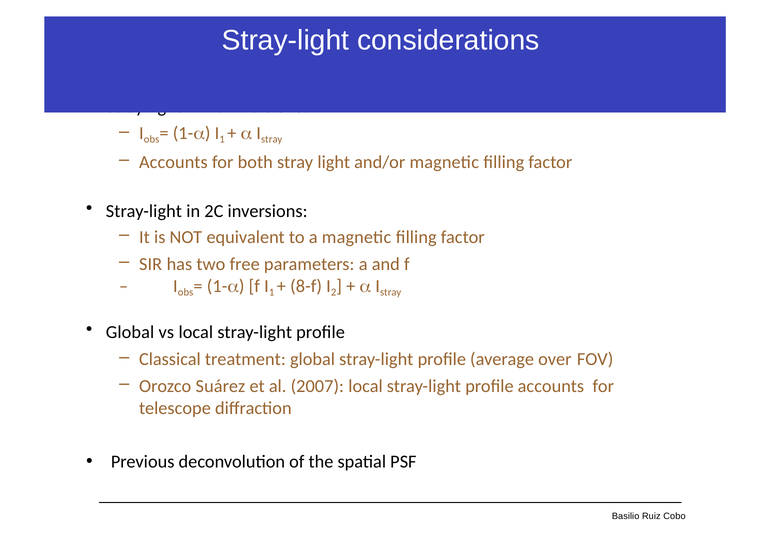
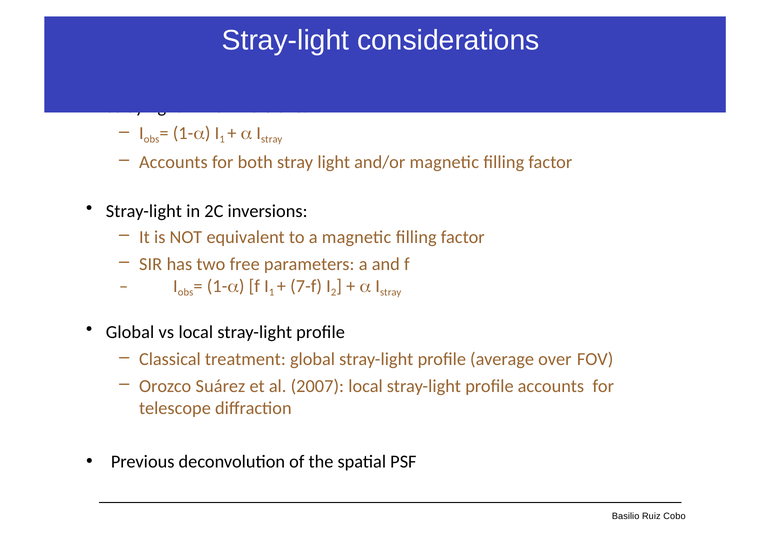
8-f: 8-f -> 7-f
